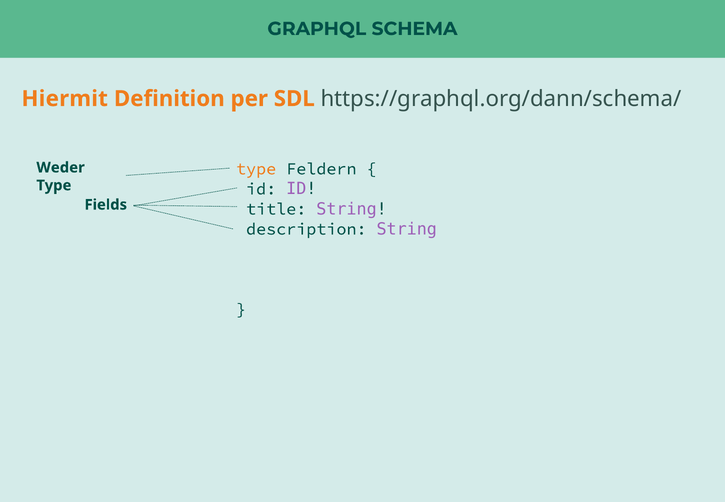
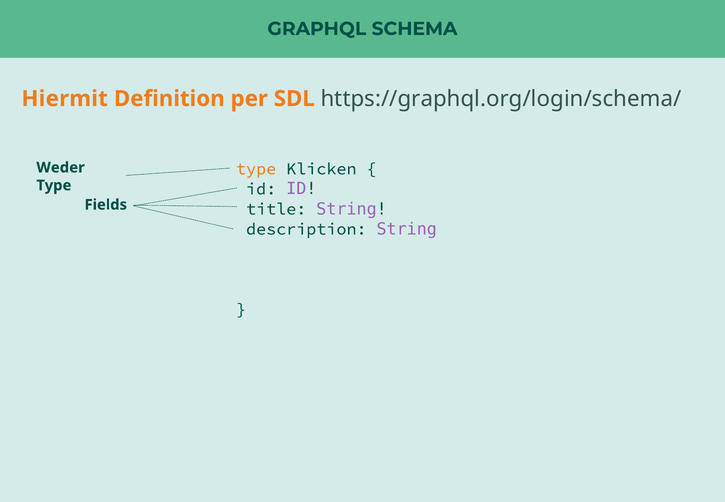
https://graphql.org/dann/schema/: https://graphql.org/dann/schema/ -> https://graphql.org/login/schema/
Feldern: Feldern -> Klicken
